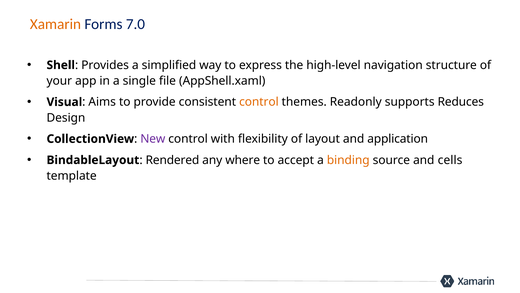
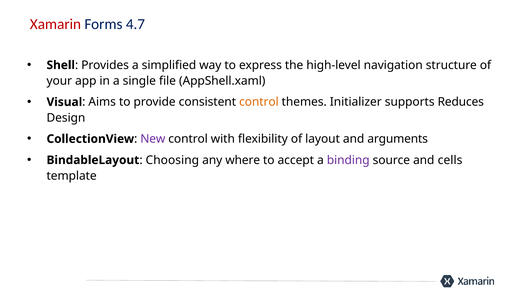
Xamarin colour: orange -> red
7.0: 7.0 -> 4.7
Readonly: Readonly -> Initializer
application: application -> arguments
Rendered: Rendered -> Choosing
binding colour: orange -> purple
